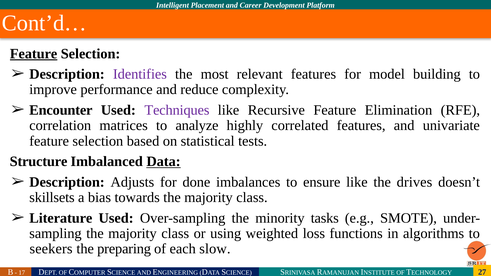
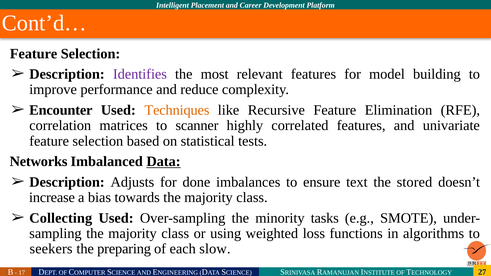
Feature at (34, 54) underline: present -> none
Techniques colour: purple -> orange
analyze: analyze -> scanner
Structure: Structure -> Networks
ensure like: like -> text
drives: drives -> stored
skillsets: skillsets -> increase
Literature: Literature -> Collecting
